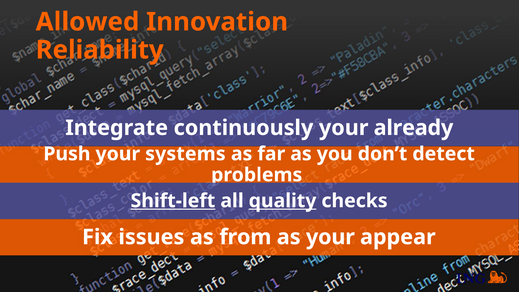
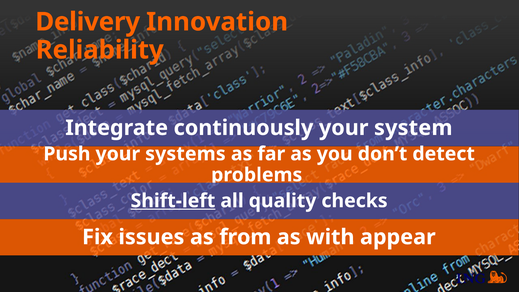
Allowed: Allowed -> Delivery
already: already -> system
quality underline: present -> none
as your: your -> with
